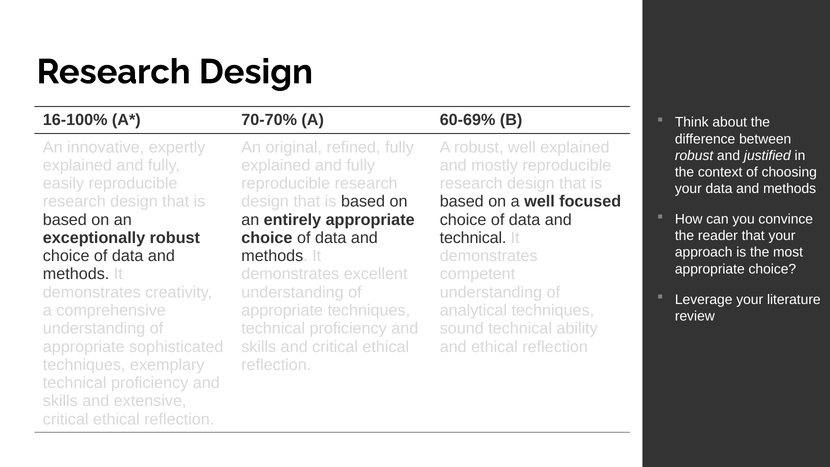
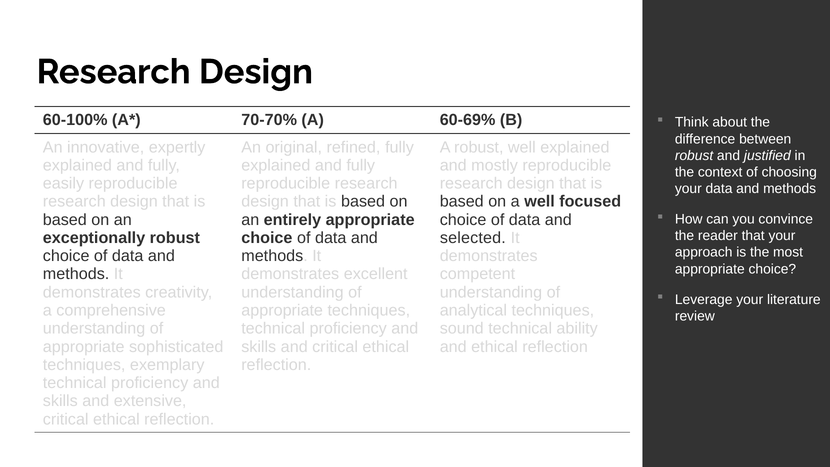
16-100%: 16-100% -> 60-100%
technical at (473, 238): technical -> selected
